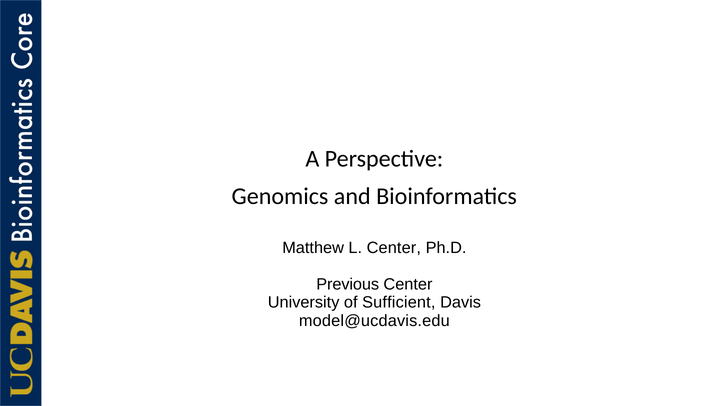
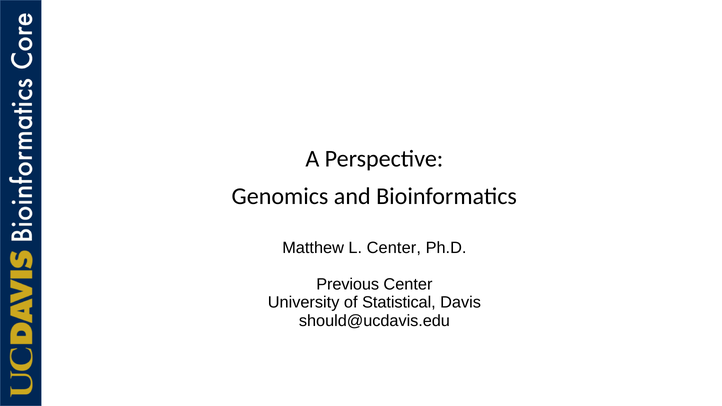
Sufficient: Sufficient -> Statistical
model@ucdavis.edu: model@ucdavis.edu -> should@ucdavis.edu
